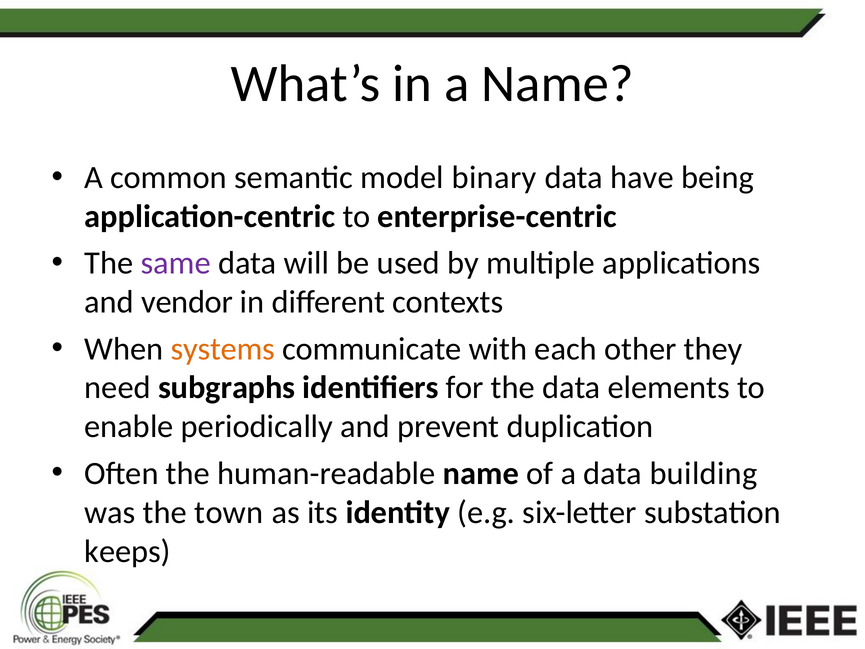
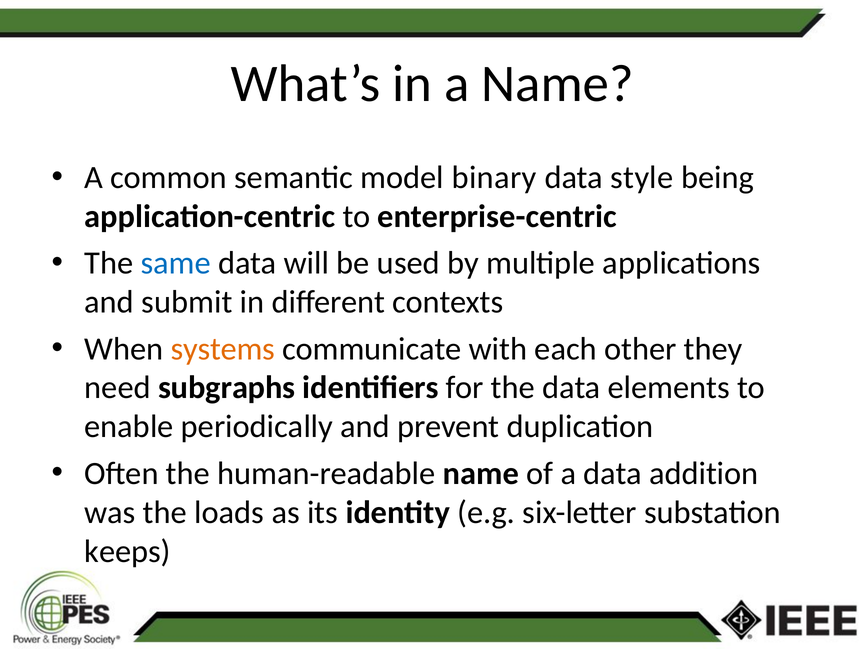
have: have -> style
same colour: purple -> blue
vendor: vendor -> submit
building: building -> addition
town: town -> loads
